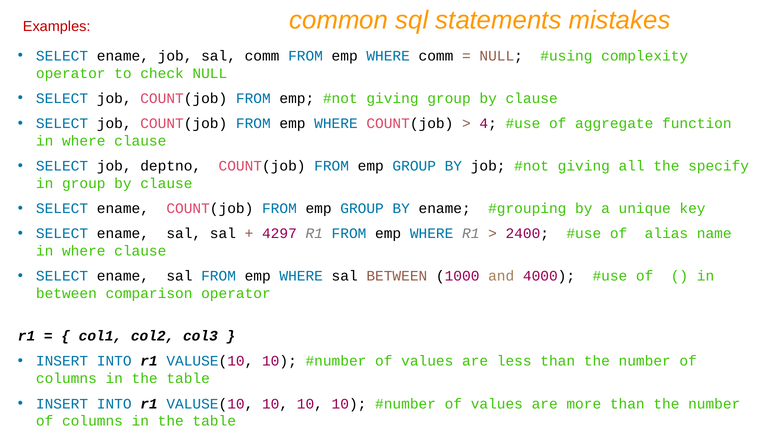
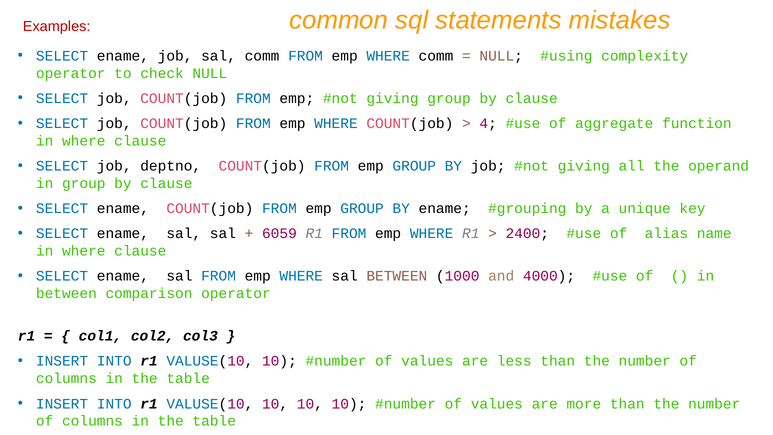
specify: specify -> operand
4297: 4297 -> 6059
